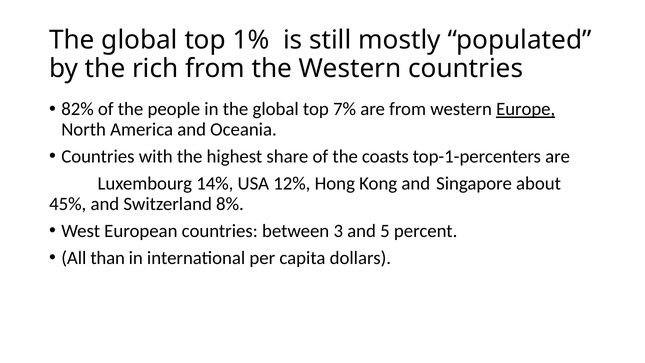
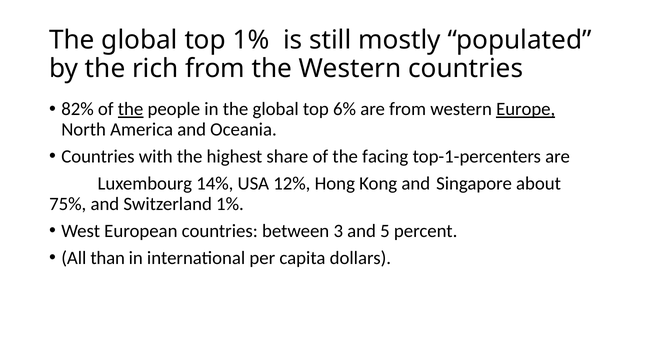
the at (131, 109) underline: none -> present
7%: 7% -> 6%
coasts: coasts -> facing
45%: 45% -> 75%
Switzerland 8%: 8% -> 1%
